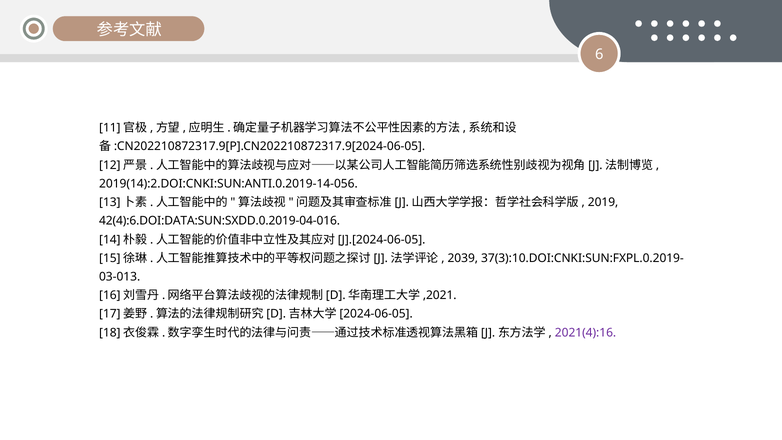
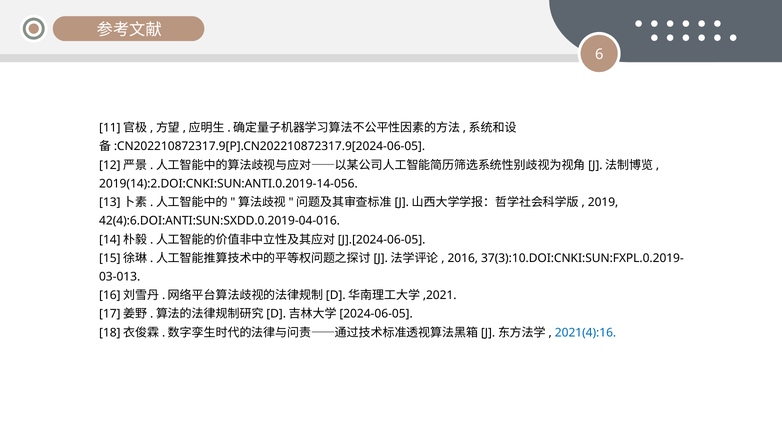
42(4):6.DOI:DATA:SUN:SXDD.0.2019-04-016: 42(4):6.DOI:DATA:SUN:SXDD.0.2019-04-016 -> 42(4):6.DOI:ANTI:SUN:SXDD.0.2019-04-016
2039: 2039 -> 2016
2021(4):16 colour: purple -> blue
